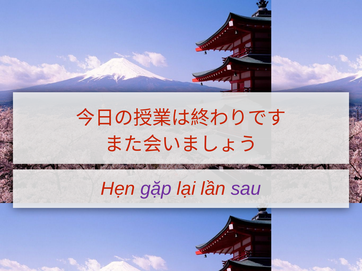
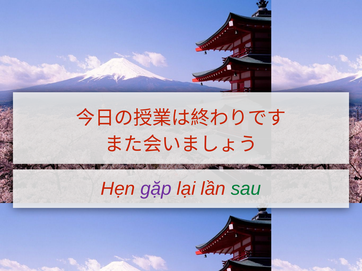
sau colour: purple -> green
